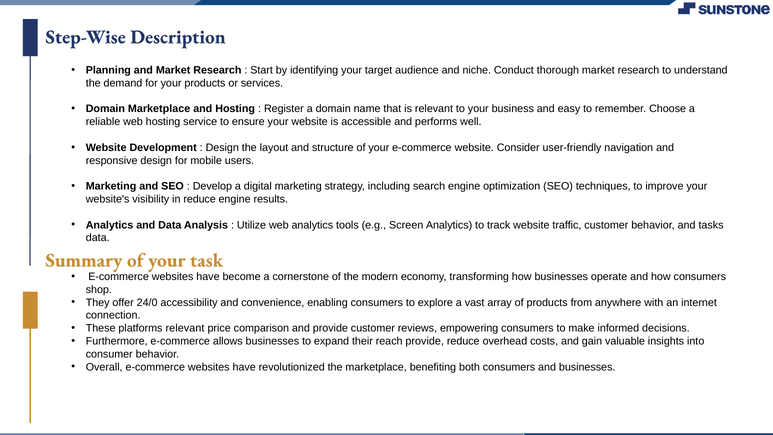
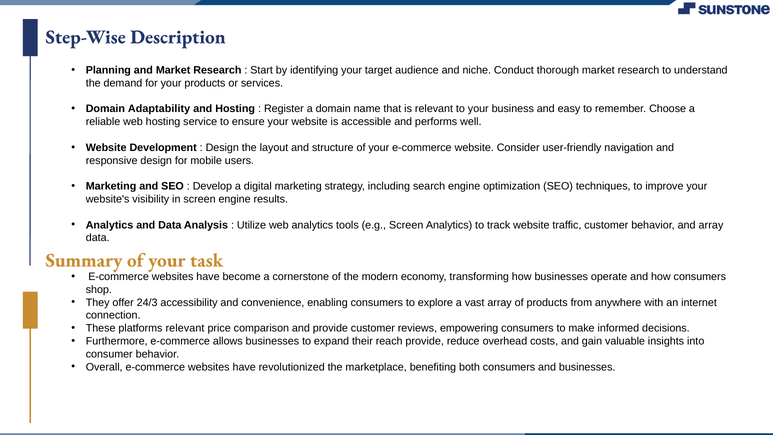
Domain Marketplace: Marketplace -> Adaptability
in reduce: reduce -> screen
and tasks: tasks -> array
24/0: 24/0 -> 24/3
